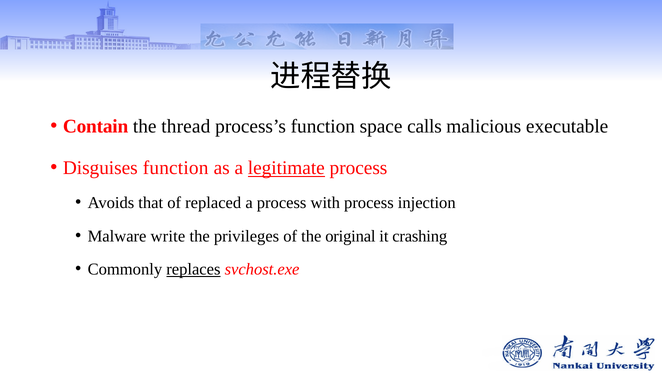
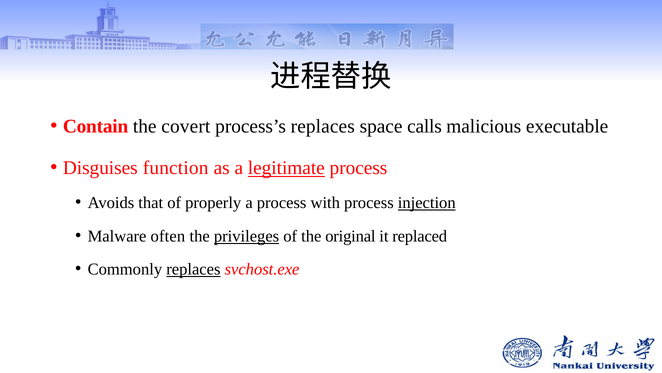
thread: thread -> covert
process’s function: function -> replaces
replaced: replaced -> properly
injection underline: none -> present
write: write -> often
privileges underline: none -> present
crashing: crashing -> replaced
